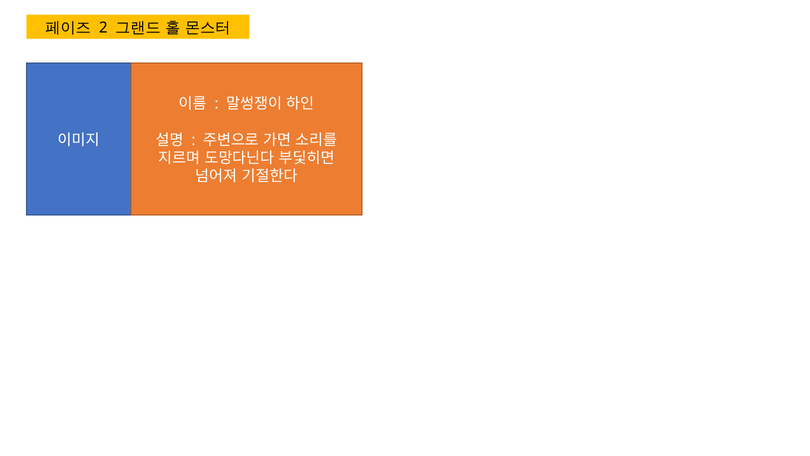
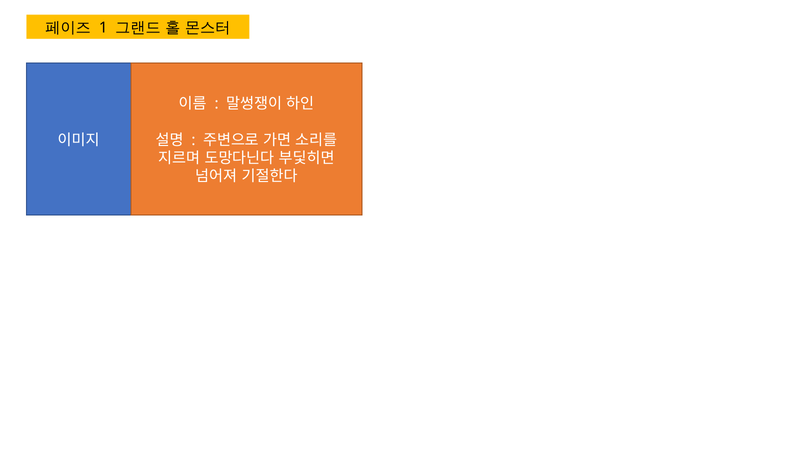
2: 2 -> 1
